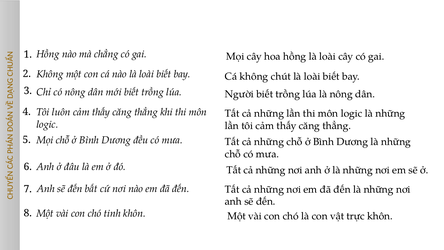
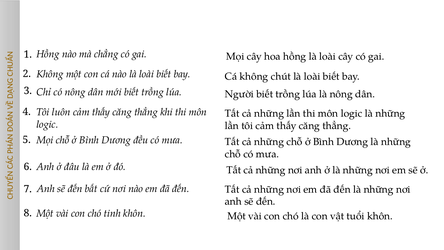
trực: trực -> tuổi
